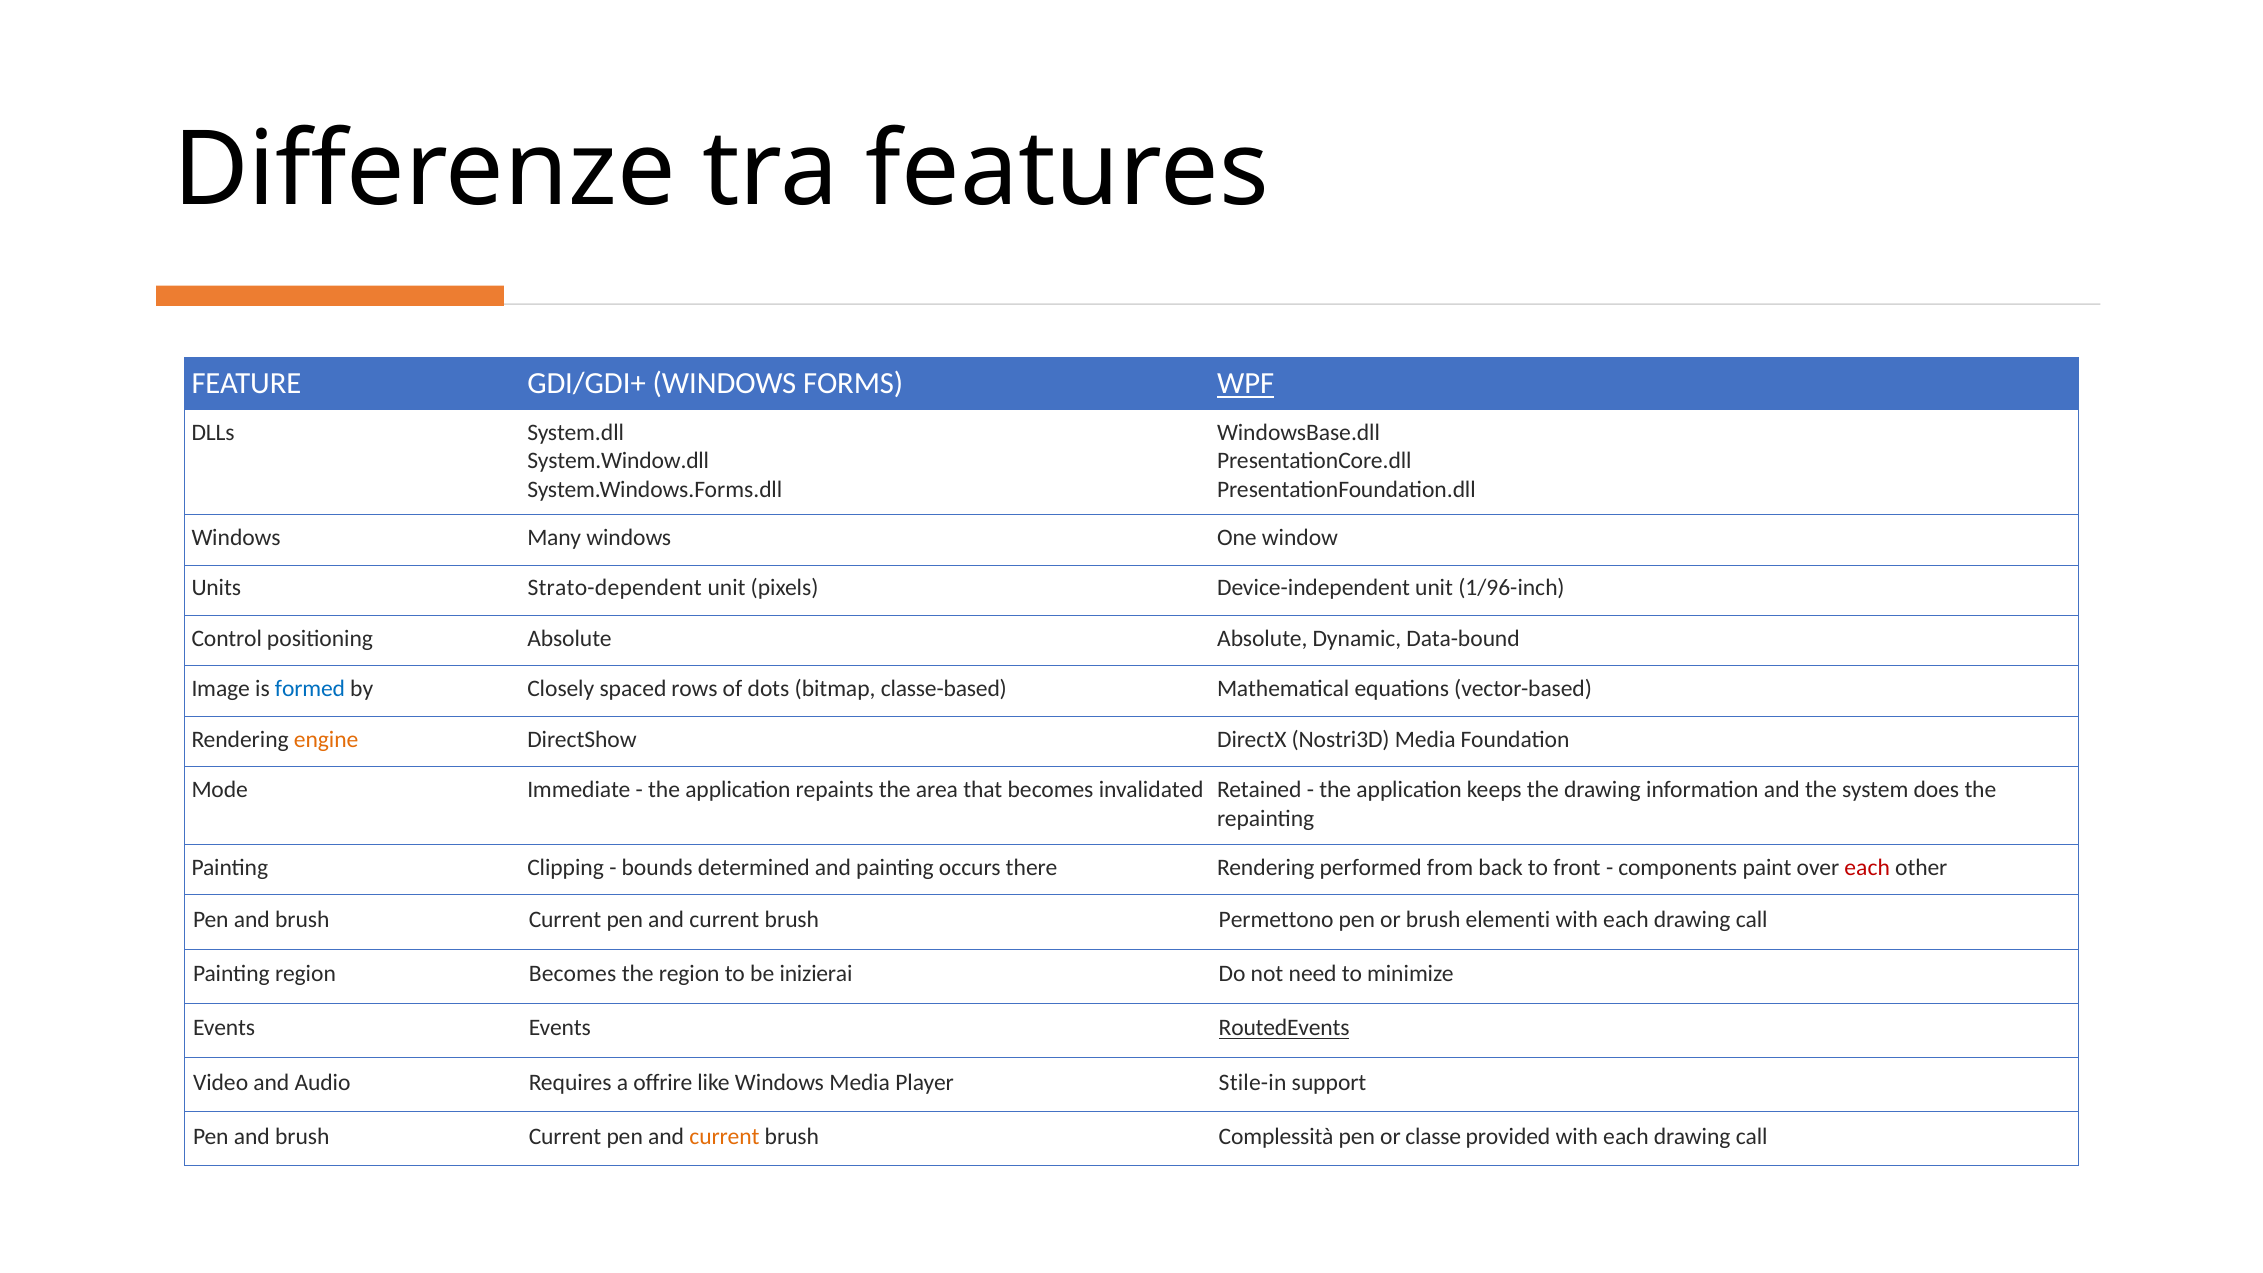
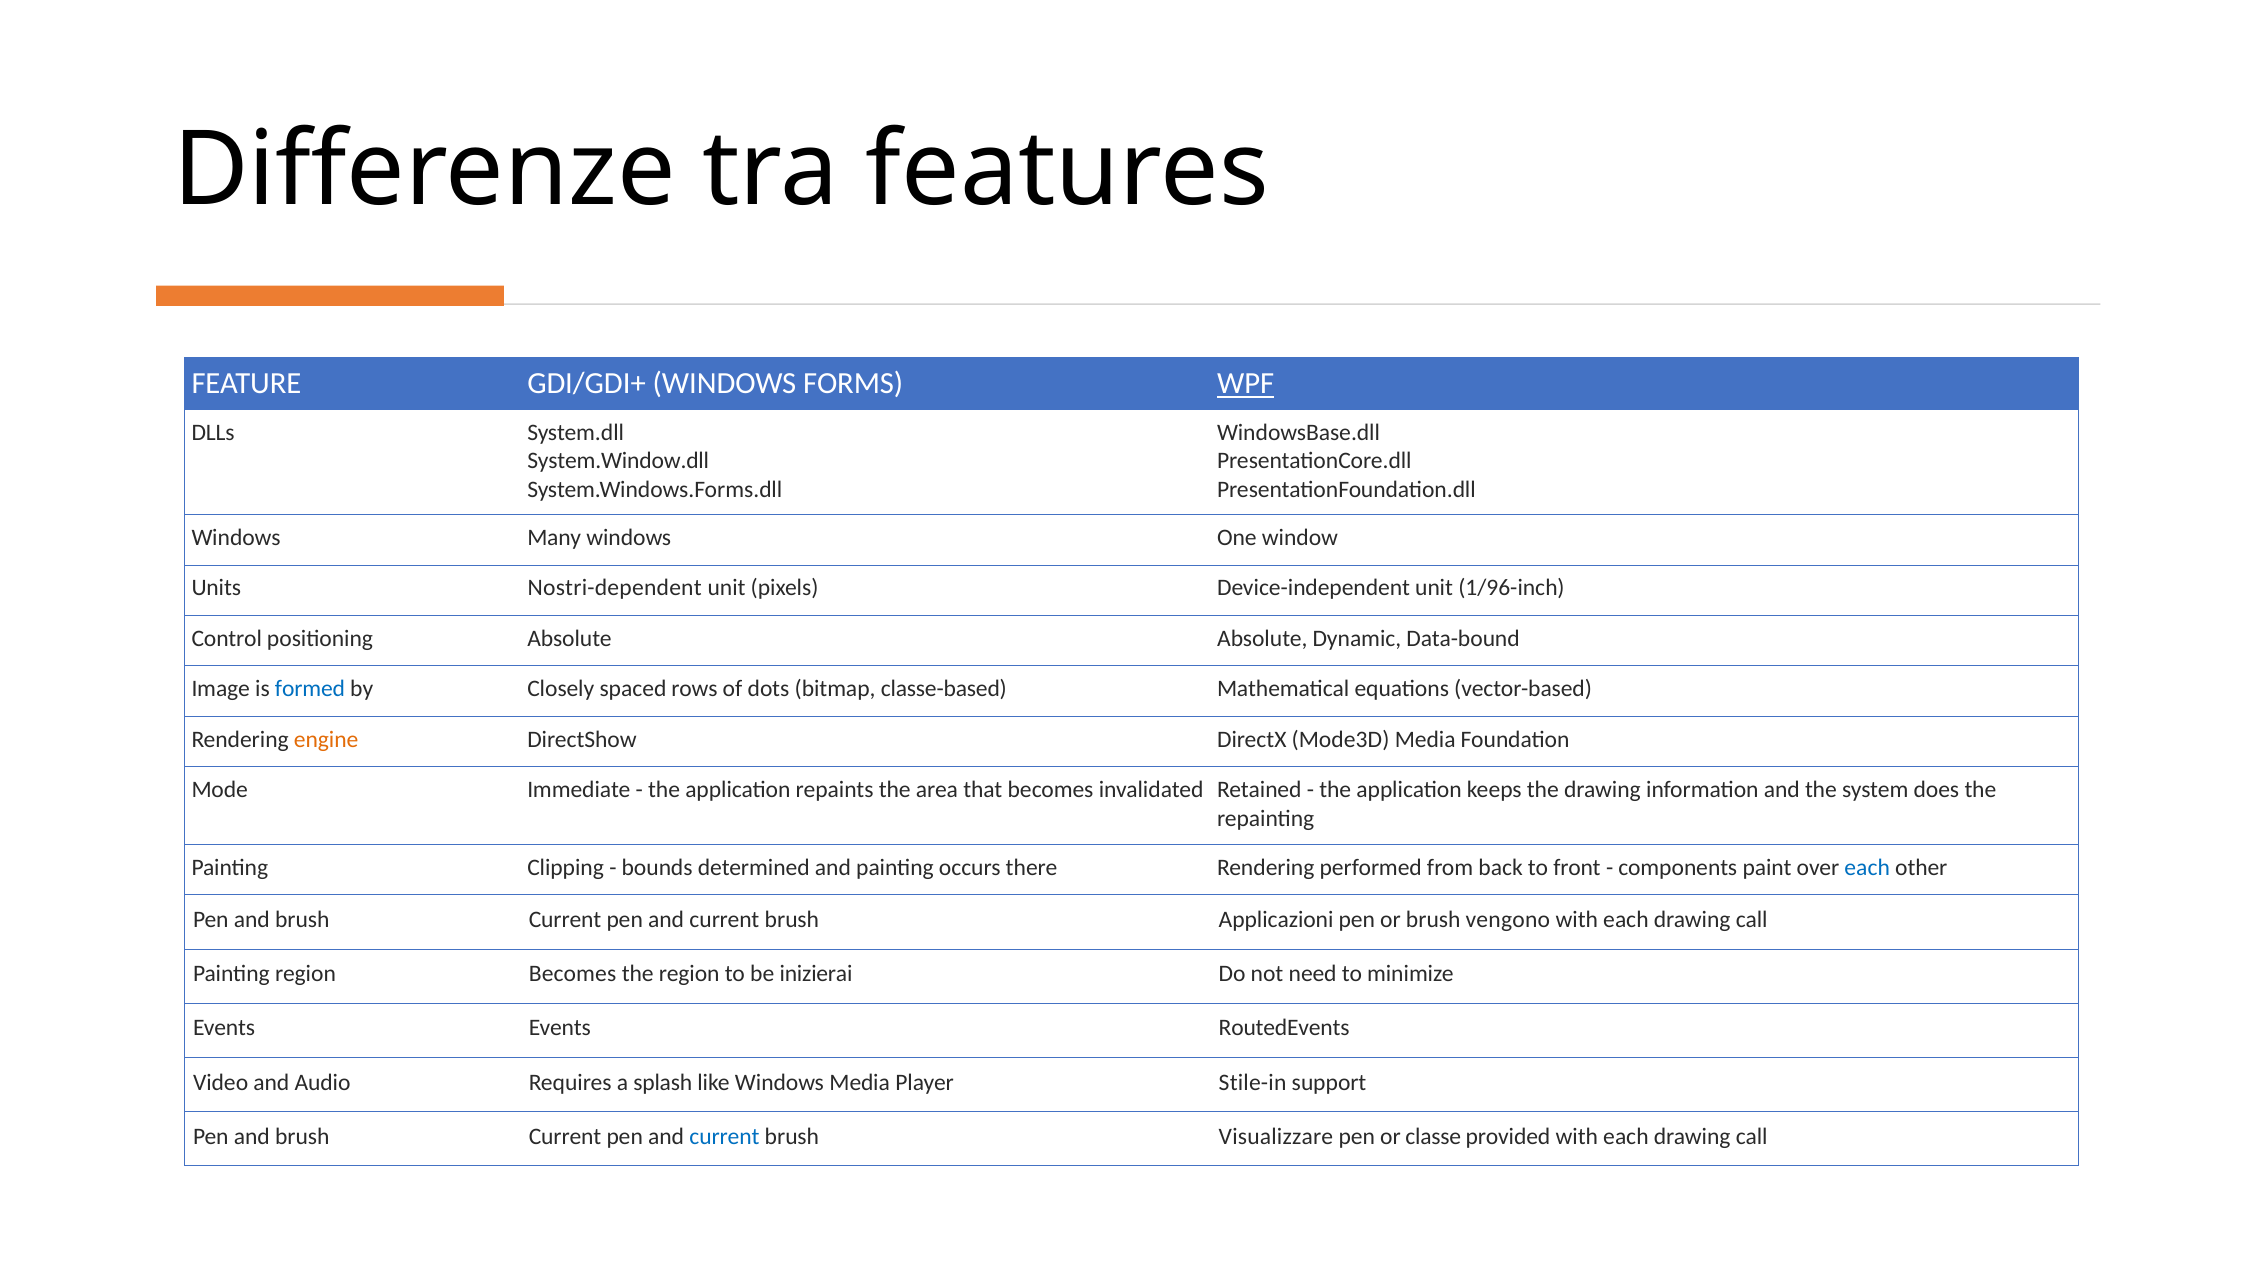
Strato-dependent: Strato-dependent -> Nostri-dependent
Nostri3D: Nostri3D -> Mode3D
each at (1867, 867) colour: red -> blue
Permettono: Permettono -> Applicazioni
elementi: elementi -> vengono
RoutedEvents underline: present -> none
offrire: offrire -> splash
current at (724, 1137) colour: orange -> blue
Complessità: Complessità -> Visualizzare
